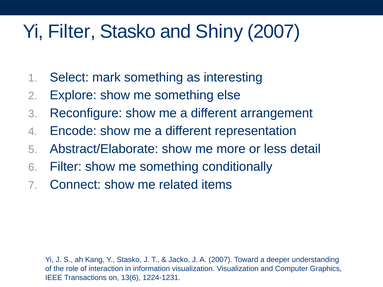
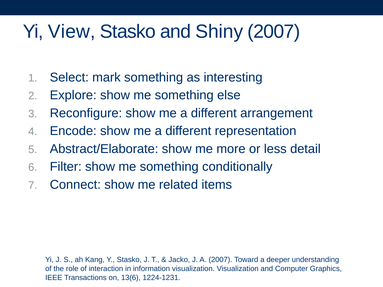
Yi Filter: Filter -> View
